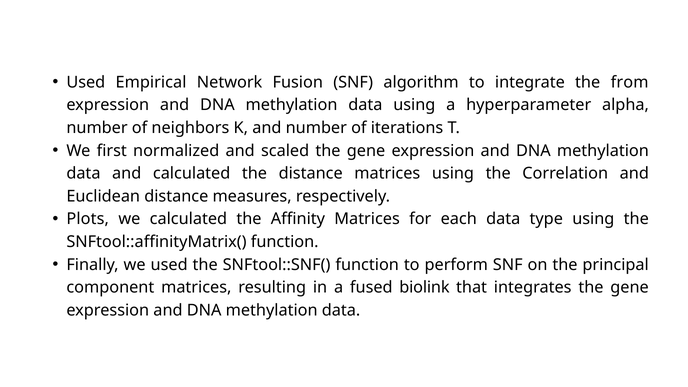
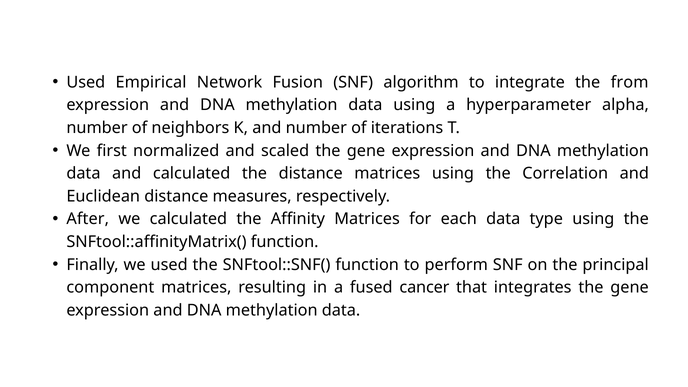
Plots: Plots -> After
biolink: biolink -> cancer
